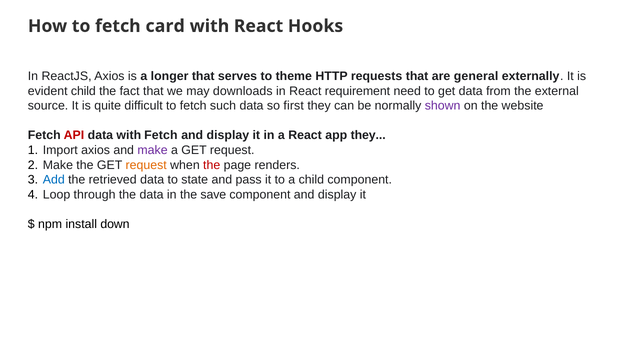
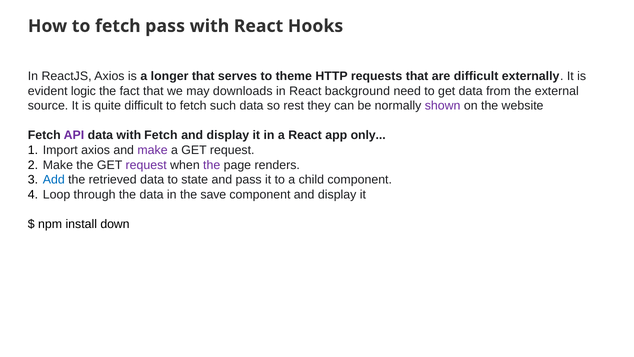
fetch card: card -> pass
are general: general -> difficult
evident child: child -> logic
requirement: requirement -> background
first: first -> rest
API colour: red -> purple
app they: they -> only
request at (146, 165) colour: orange -> purple
the at (212, 165) colour: red -> purple
